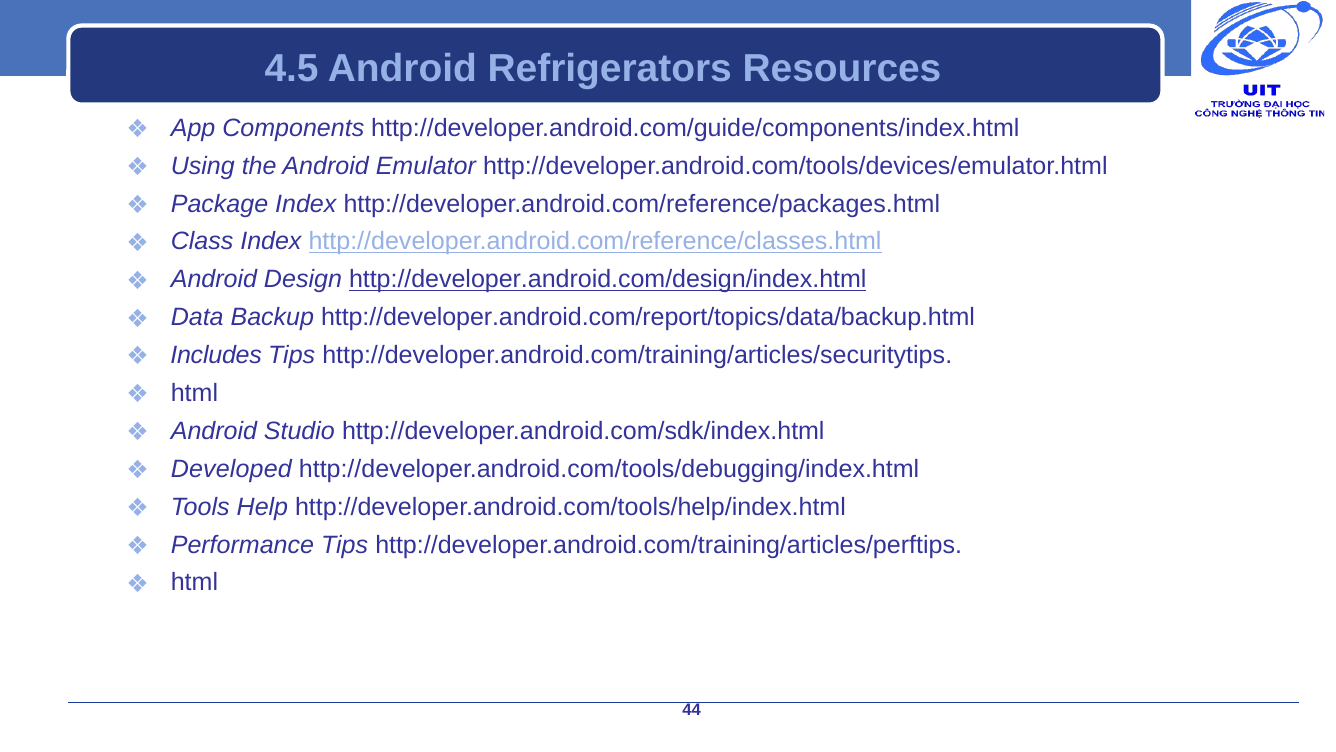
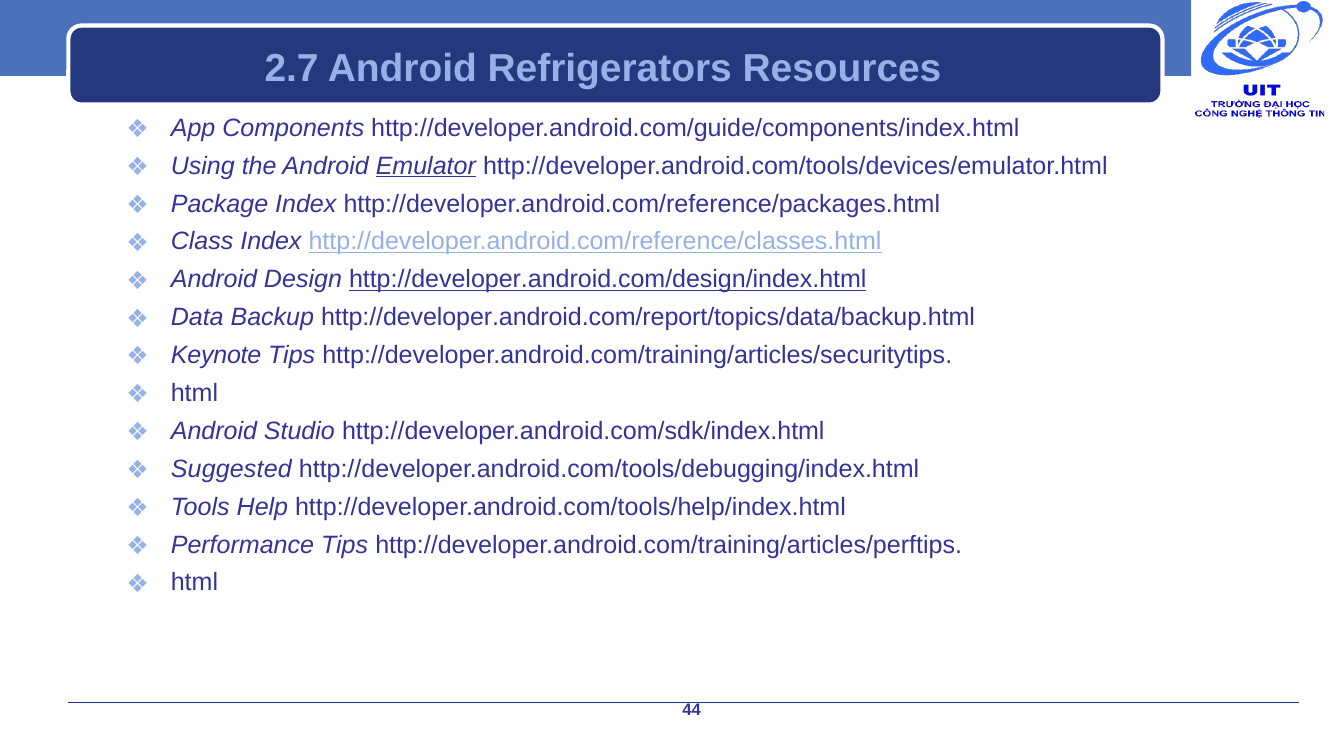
4.5: 4.5 -> 2.7
Emulator underline: none -> present
Includes: Includes -> Keynote
Developed: Developed -> Suggested
